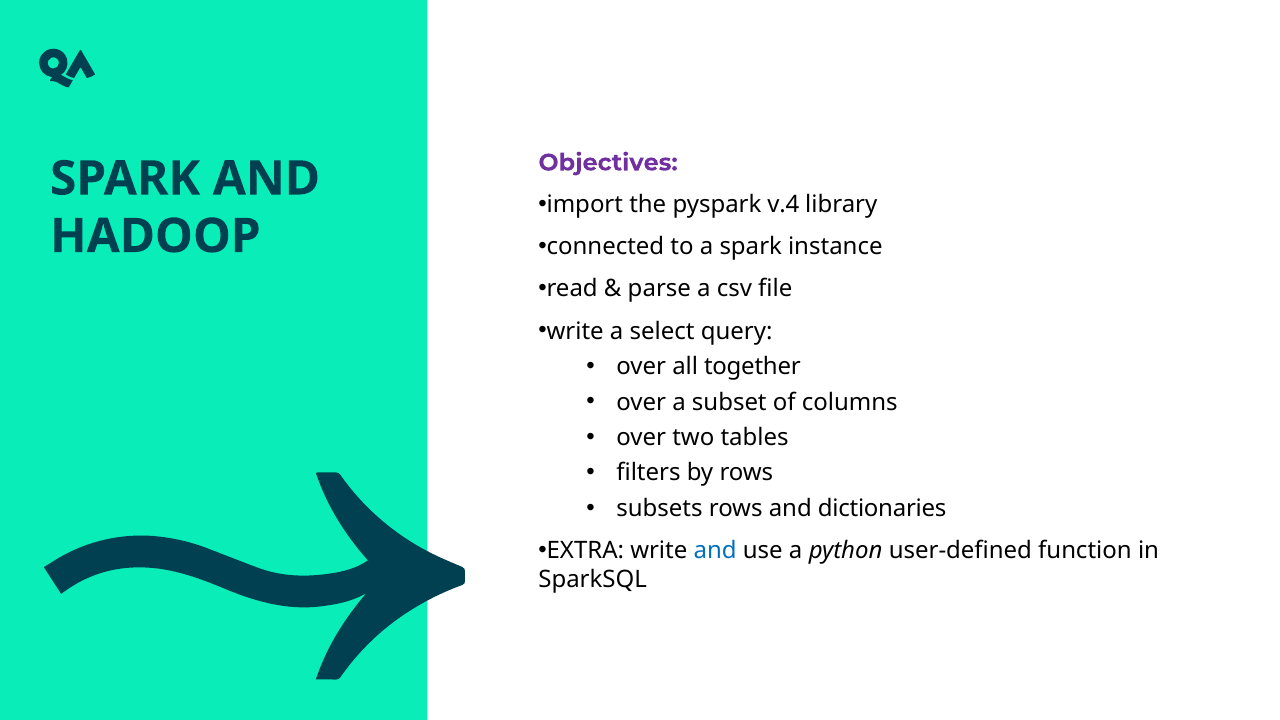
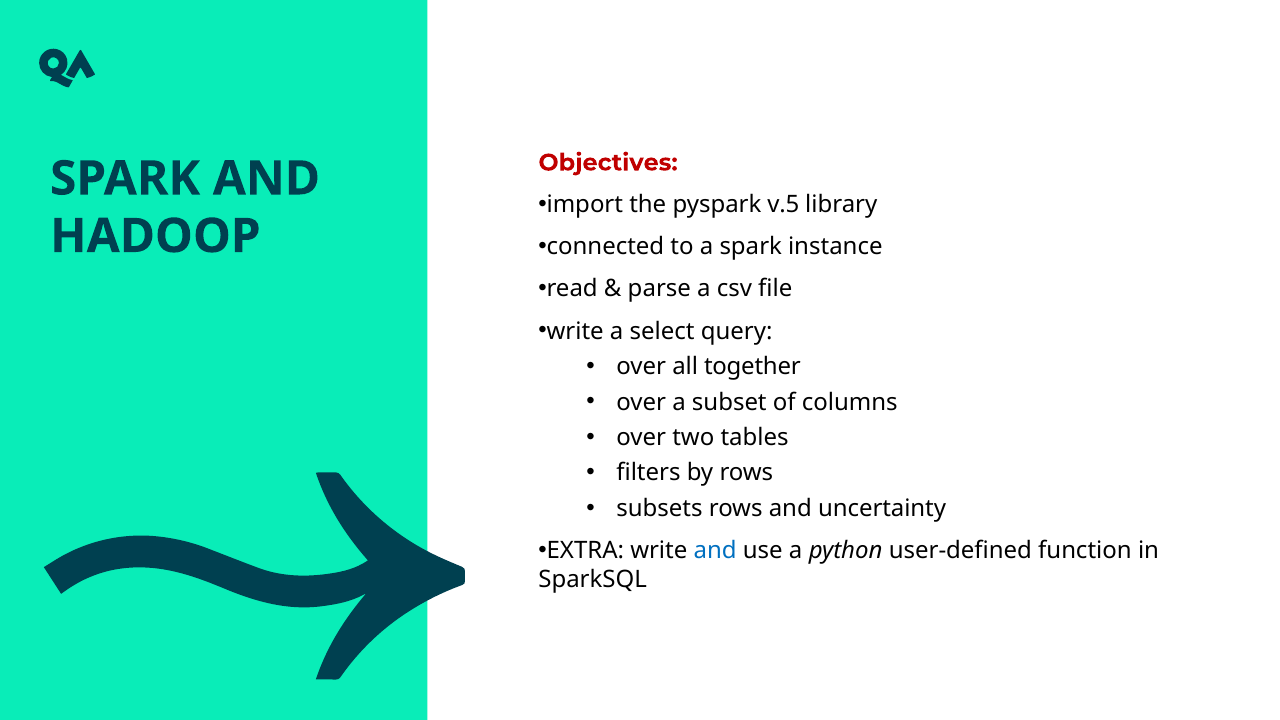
Objectives colour: purple -> red
v.4: v.4 -> v.5
dictionaries: dictionaries -> uncertainty
